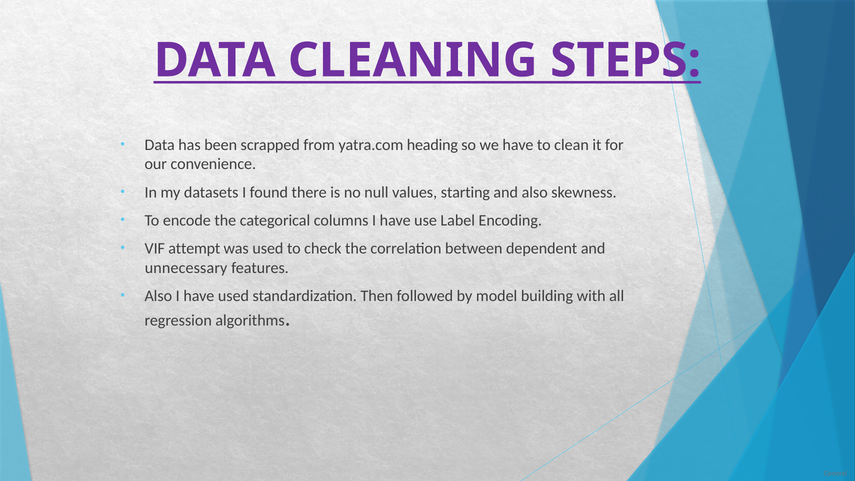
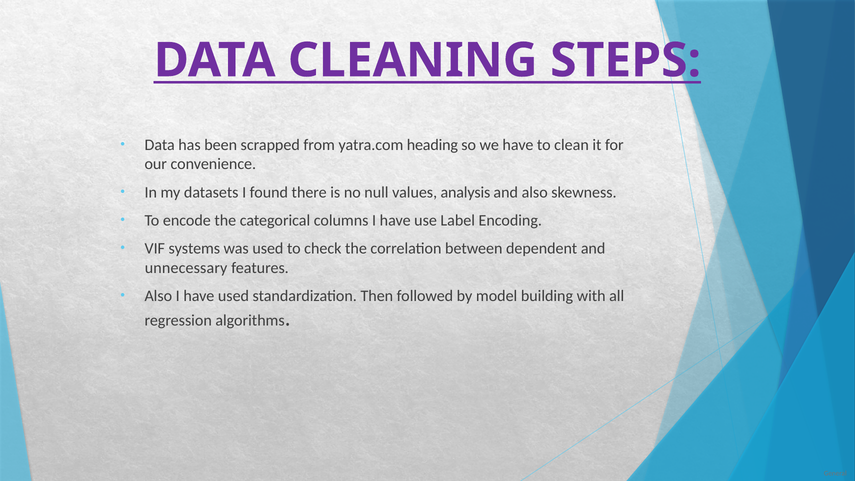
starting: starting -> analysis
attempt: attempt -> systems
